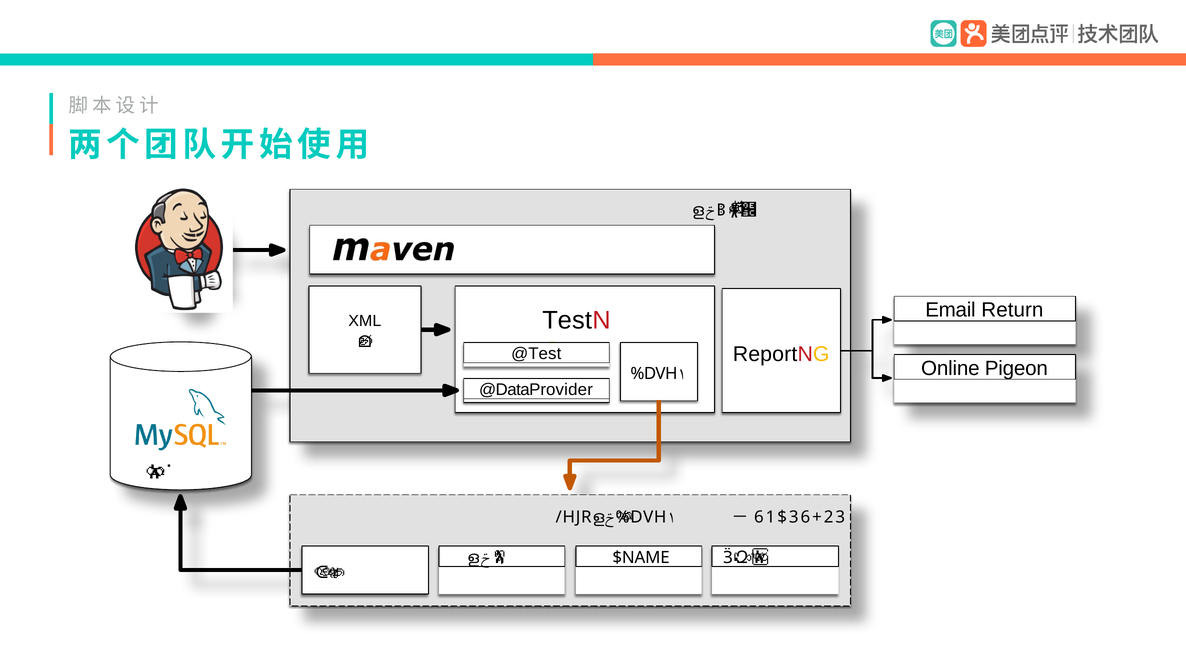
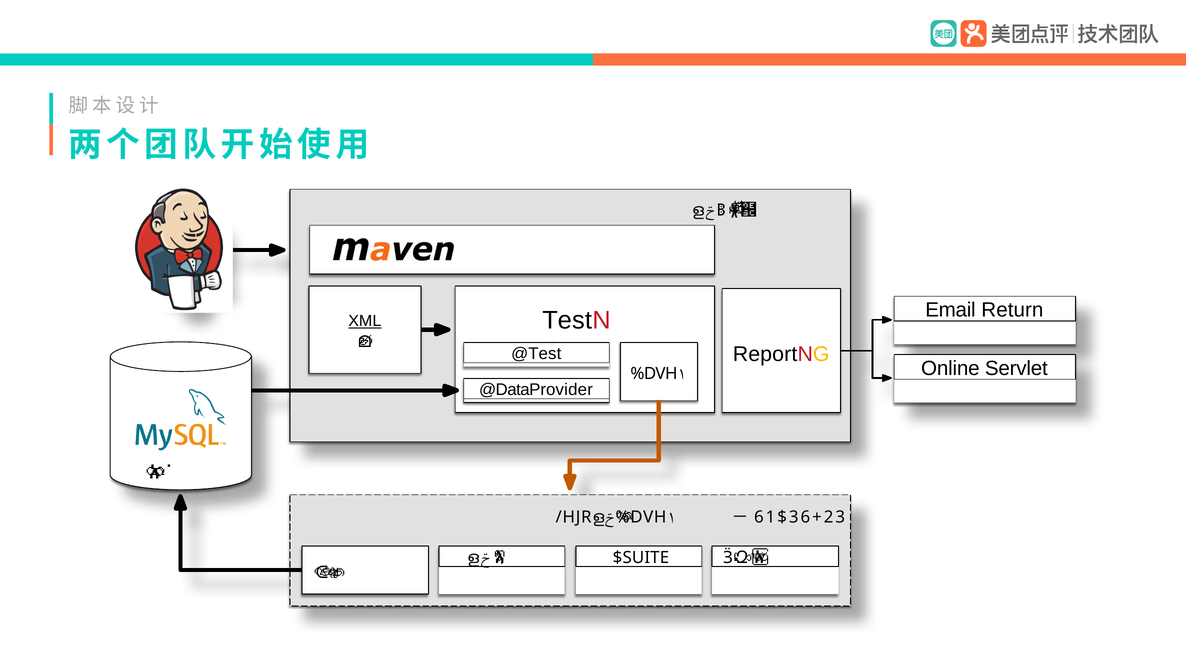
XML underline: none -> present
Pigeon: Pigeon -> Servlet
$NAME: $NAME -> $SUITE
